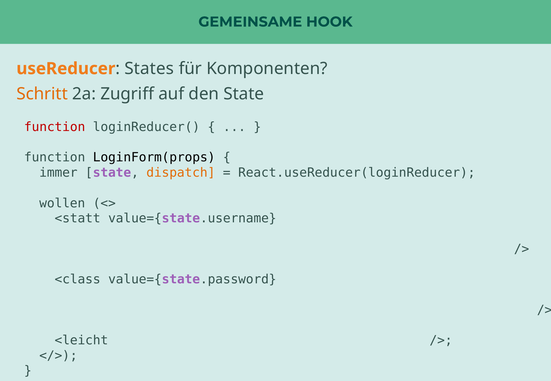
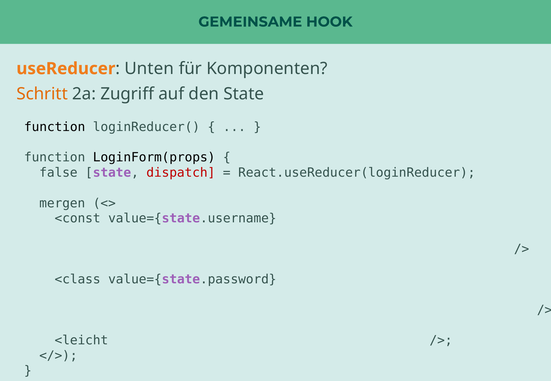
States: States -> Unten
function at (55, 127) colour: red -> black
immer: immer -> false
dispatch colour: orange -> red
wollen: wollen -> mergen
<statt: <statt -> <const
